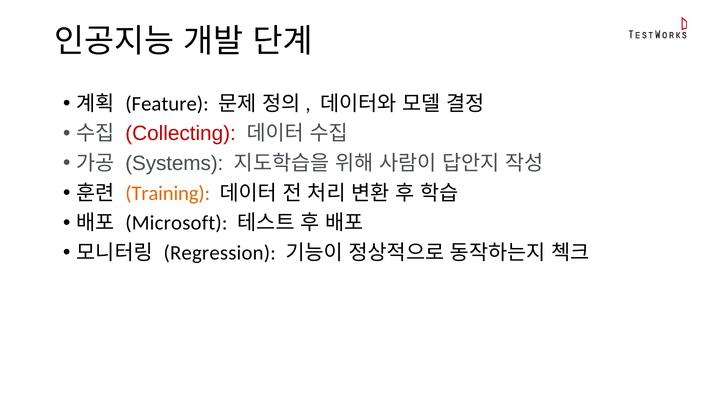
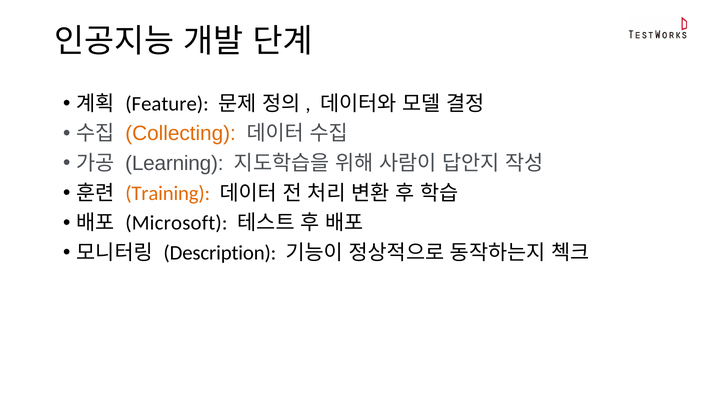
Collecting colour: red -> orange
Systems: Systems -> Learning
Regression: Regression -> Description
